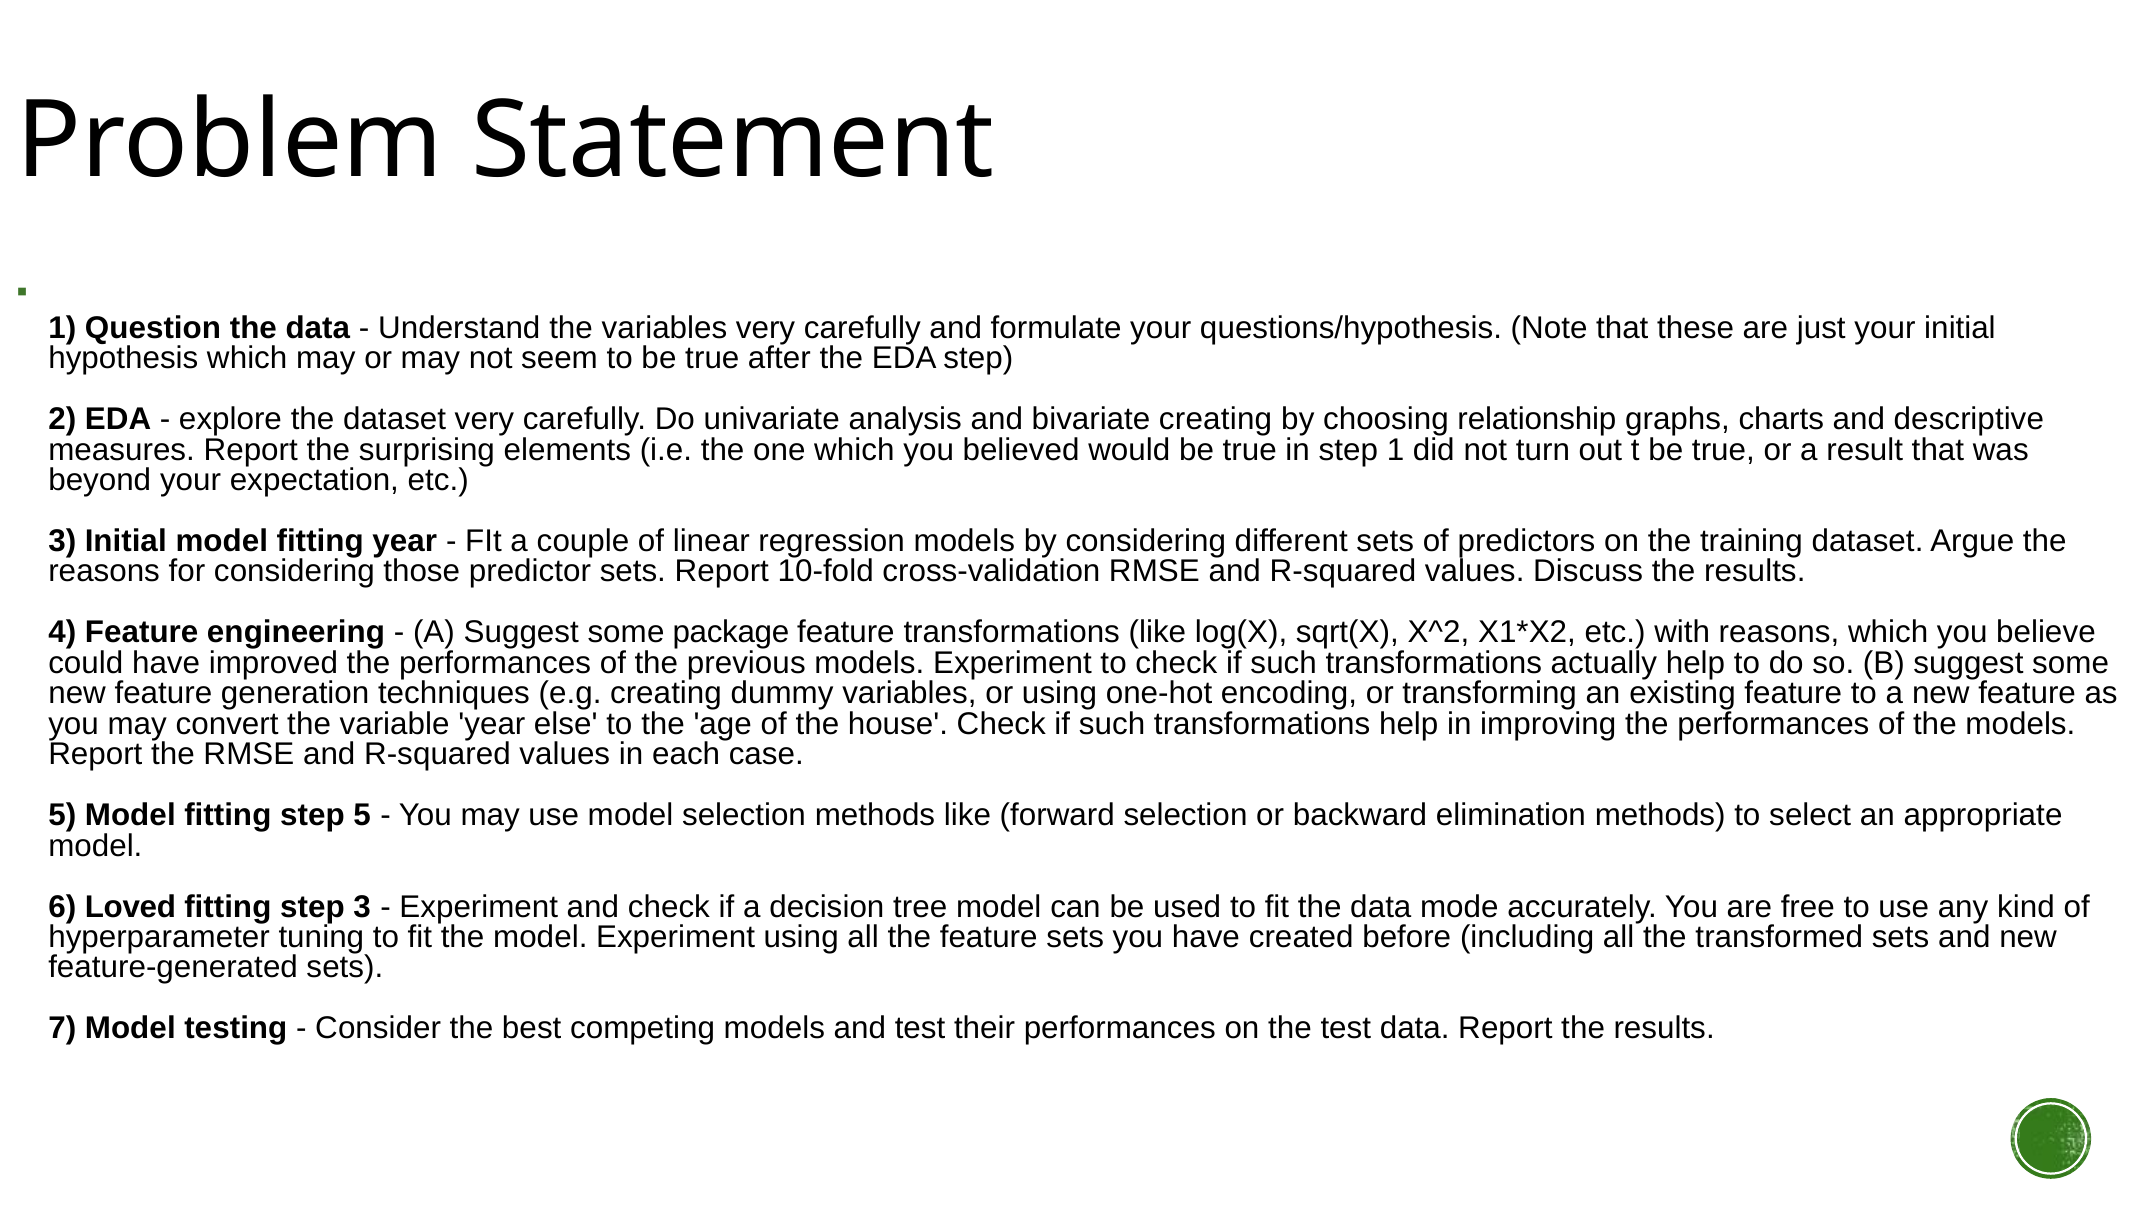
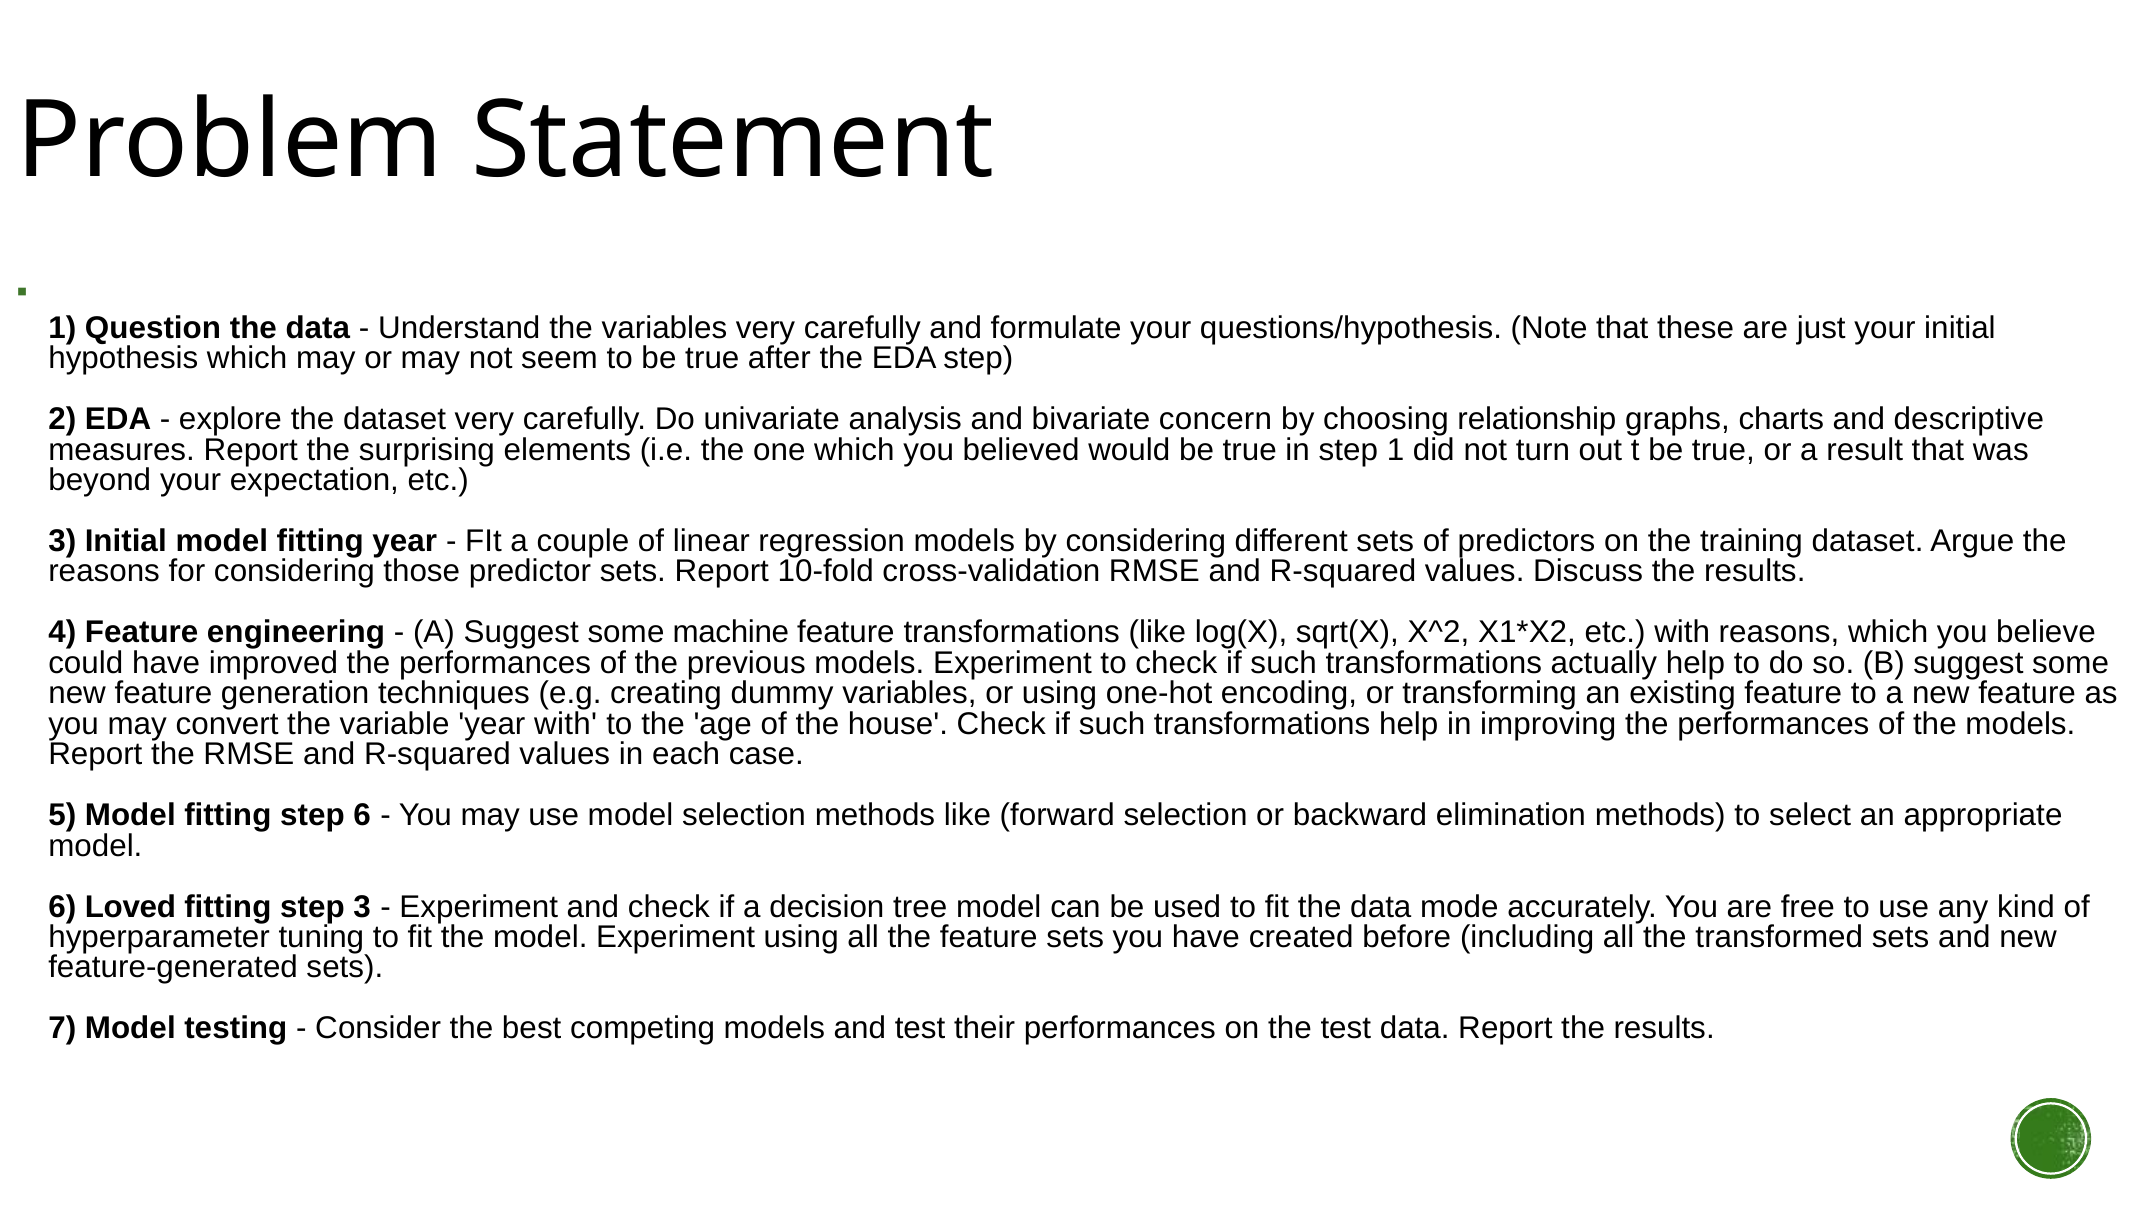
bivariate creating: creating -> concern
package: package -> machine
year else: else -> with
step 5: 5 -> 6
